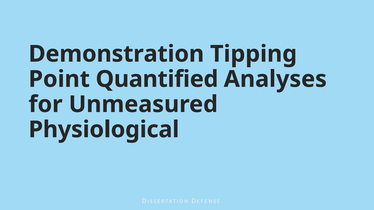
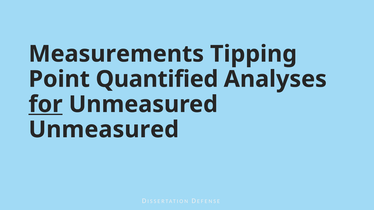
Demonstration: Demonstration -> Measurements
for underline: none -> present
Physiological at (104, 130): Physiological -> Unmeasured
